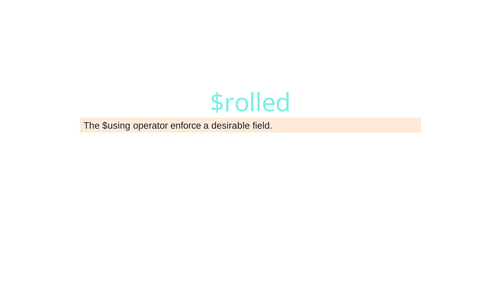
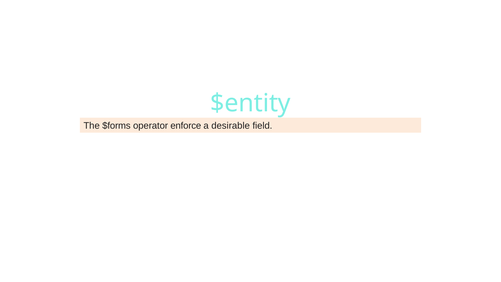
$rolled: $rolled -> $entity
$using: $using -> $forms
